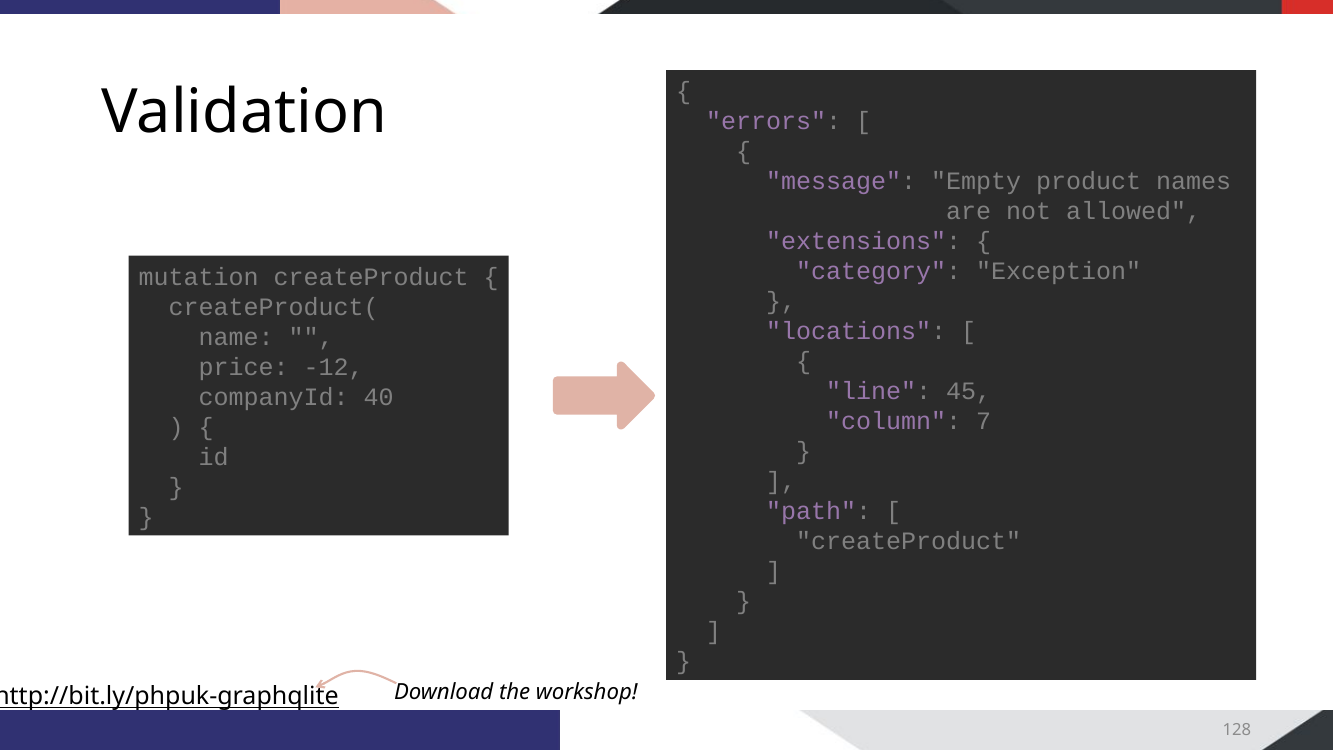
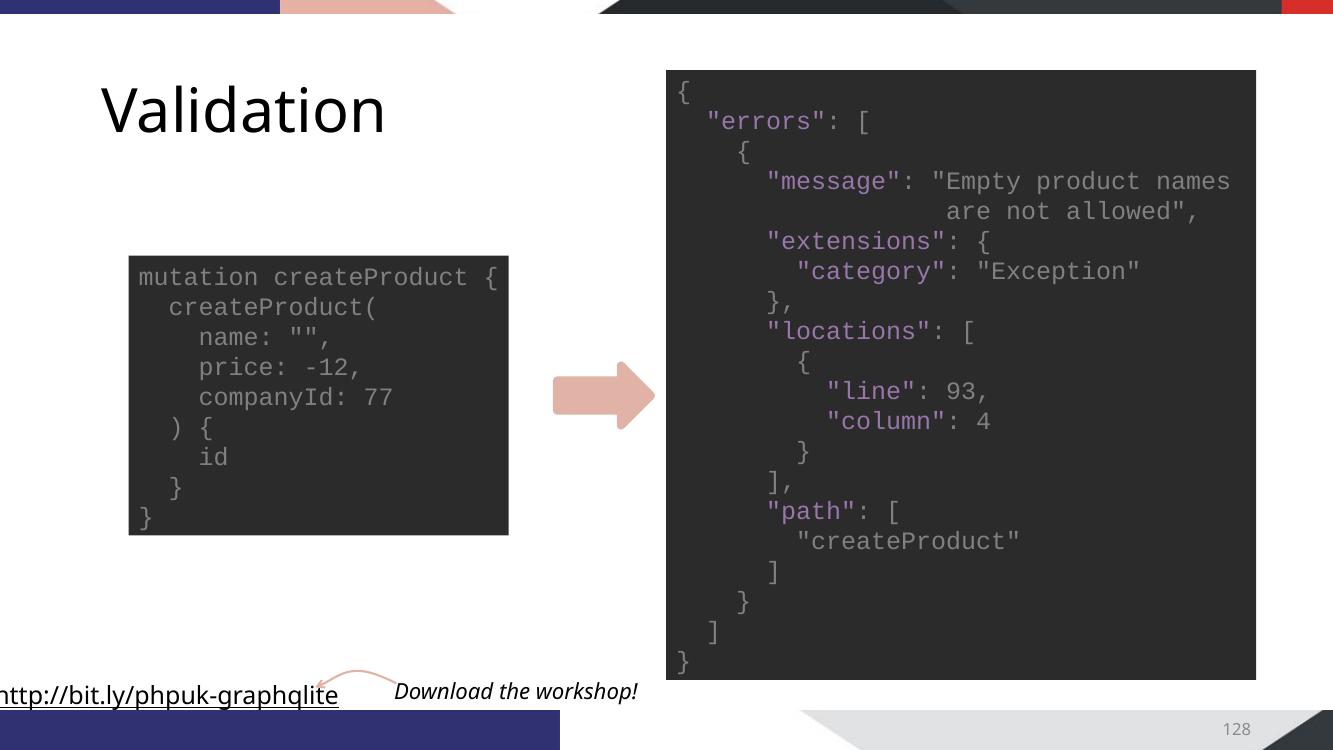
45: 45 -> 93
40: 40 -> 77
7: 7 -> 4
